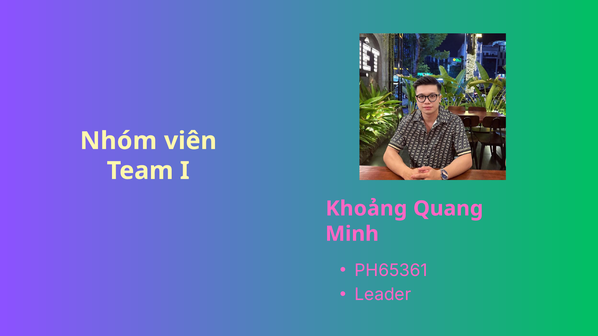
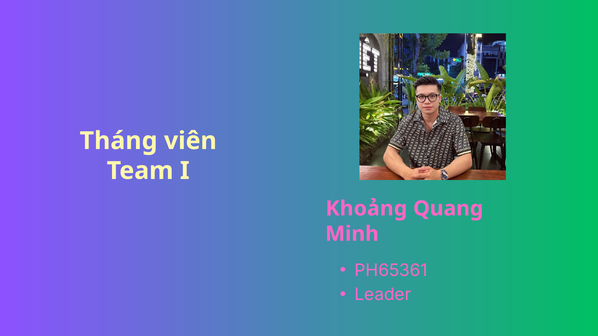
Nhóm: Nhóm -> Tháng
